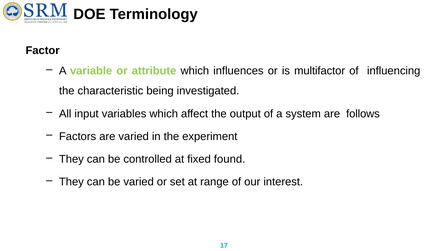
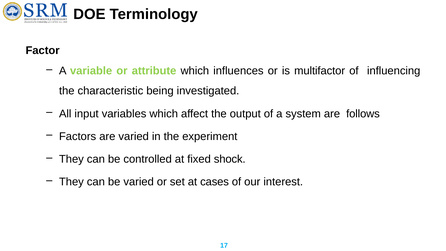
found: found -> shock
range: range -> cases
